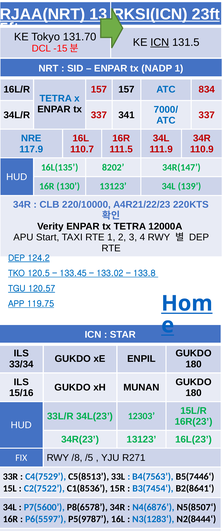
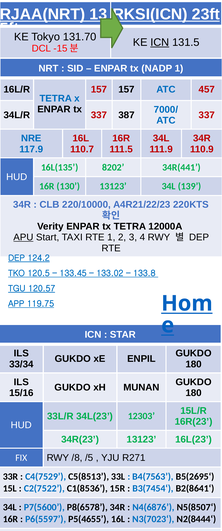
834: 834 -> 457
341: 341 -> 387
34R(147: 34R(147 -> 34R(441
APU underline: none -> present
B5(7446‘: B5(7446‘ -> B5(2695‘
P5(9787: P5(9787 -> P5(4655
N3(1283‘: N3(1283‘ -> N3(7023‘
